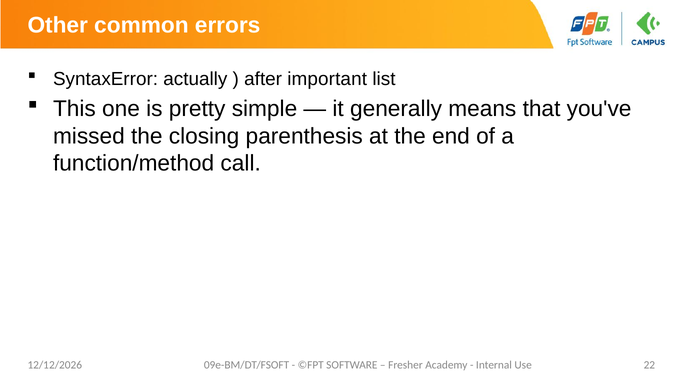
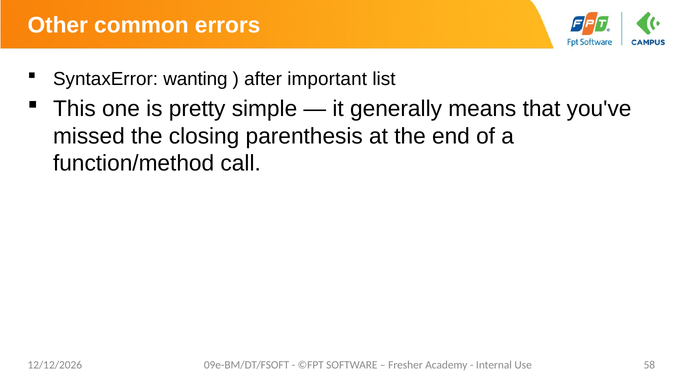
actually: actually -> wanting
22: 22 -> 58
